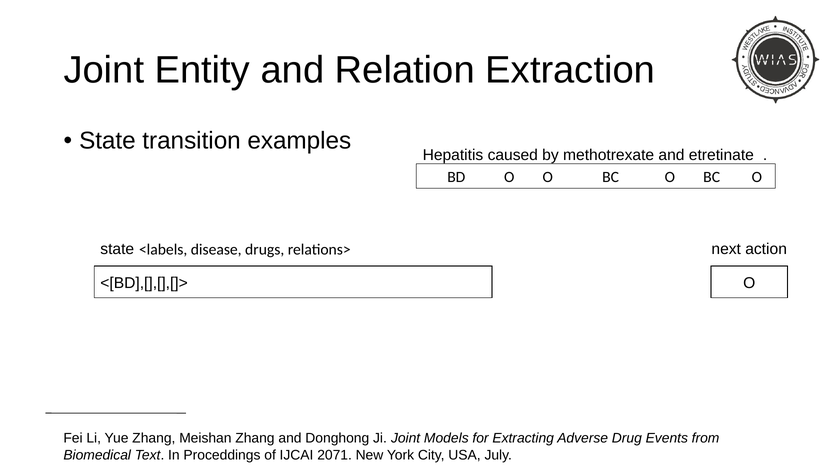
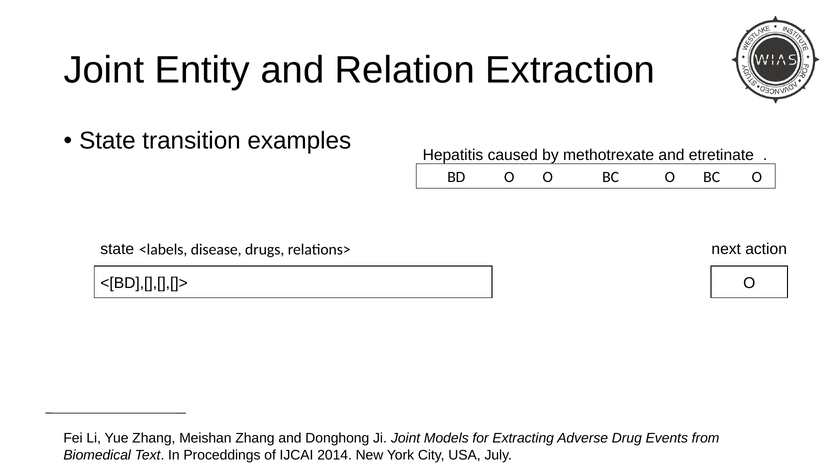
2071: 2071 -> 2014
